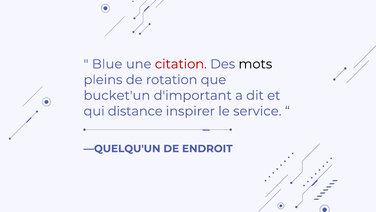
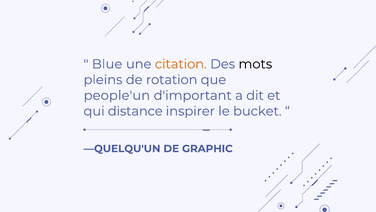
citation colour: red -> orange
bucket'un: bucket'un -> people'un
service: service -> bucket
ENDROIT: ENDROIT -> GRAPHIC
